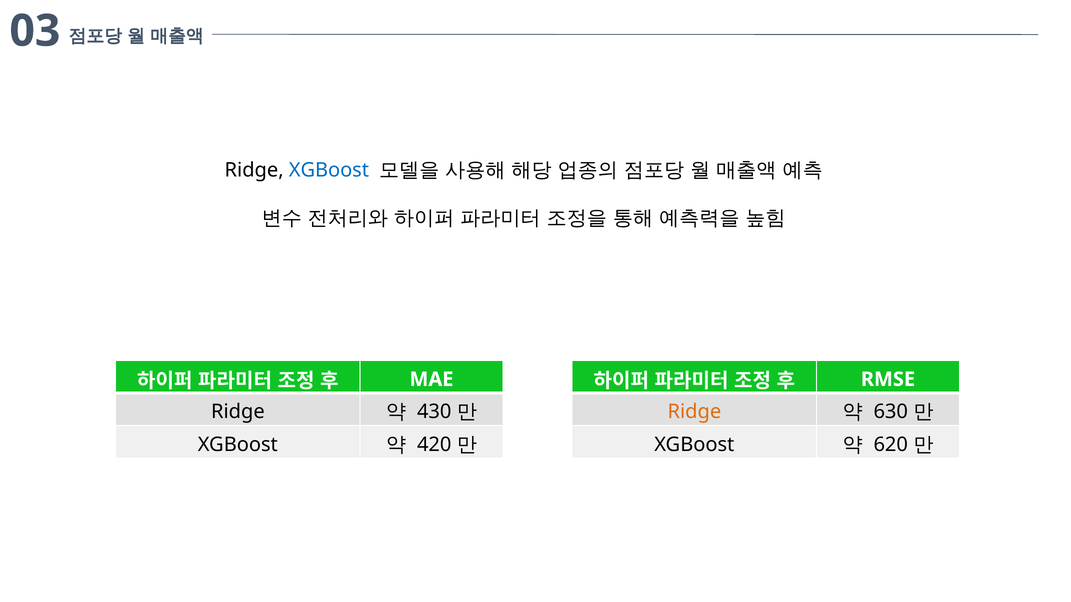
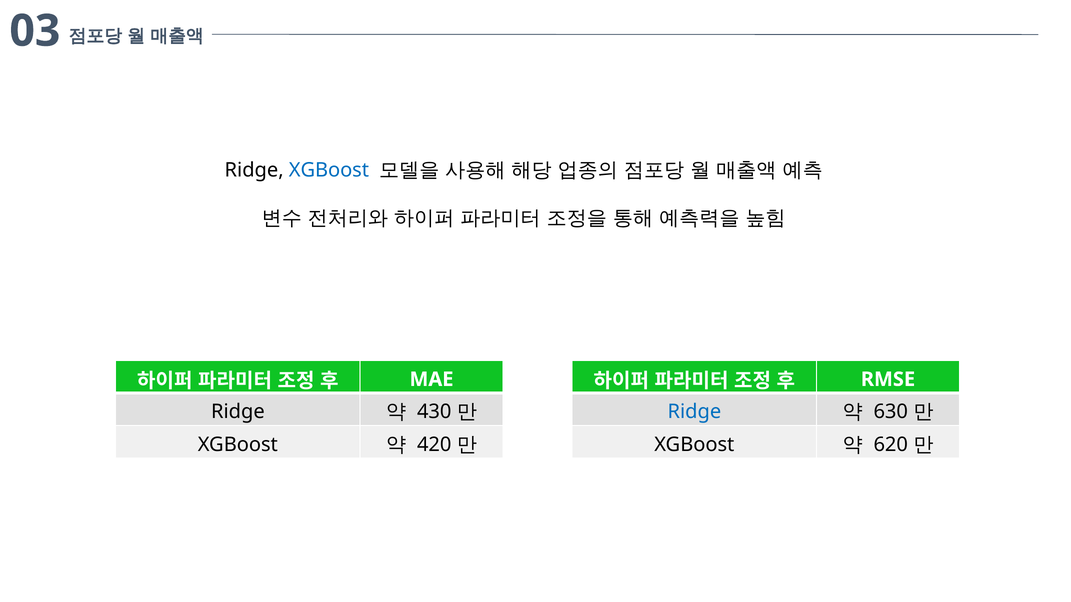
Ridge at (694, 412) colour: orange -> blue
